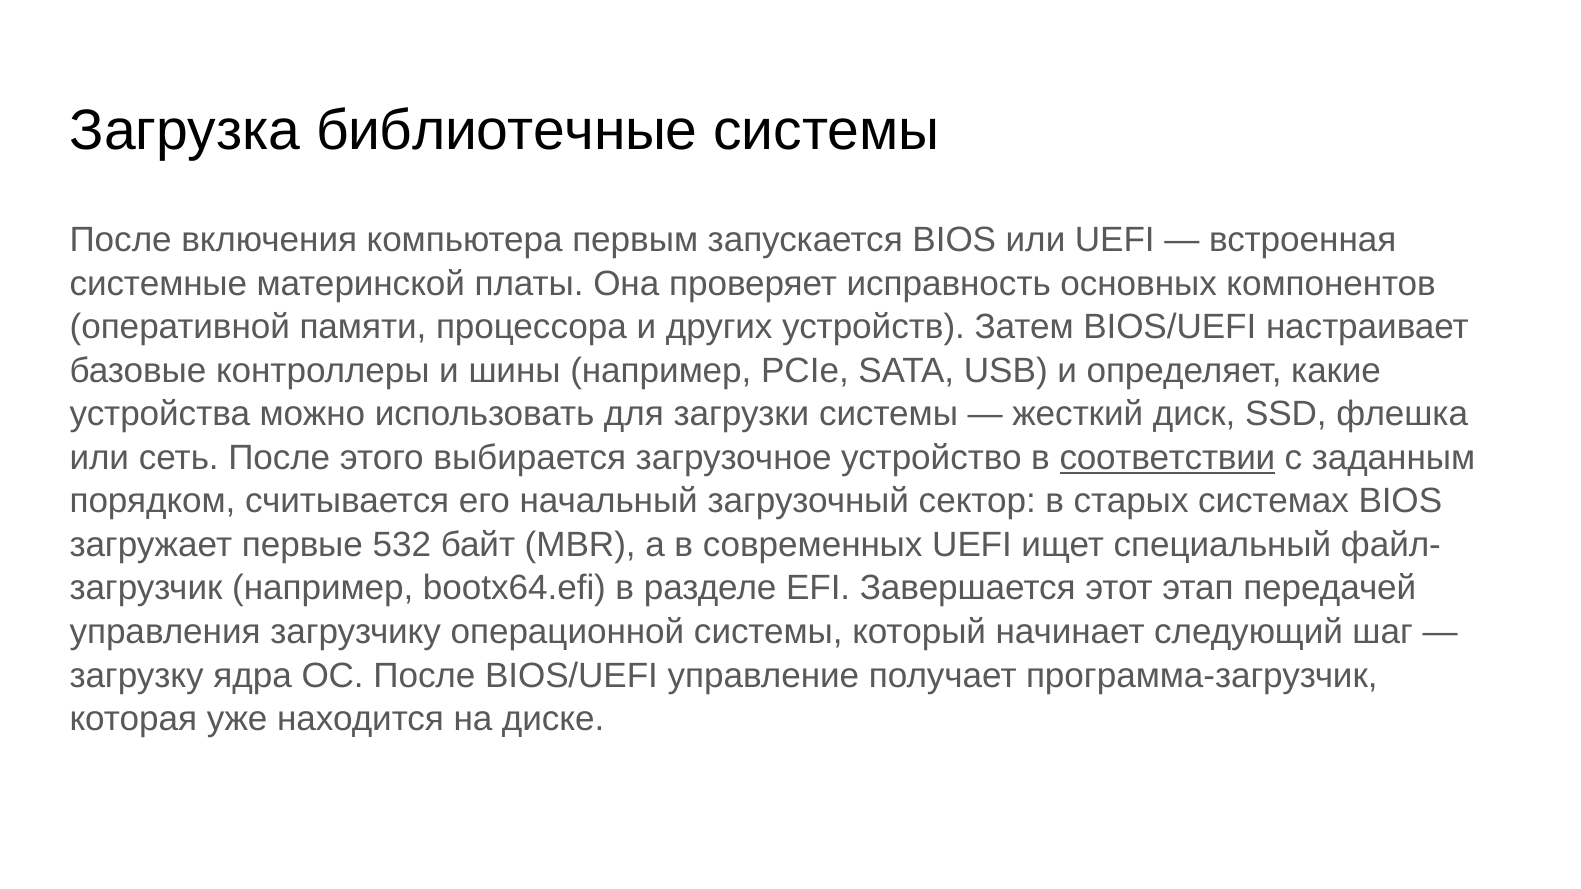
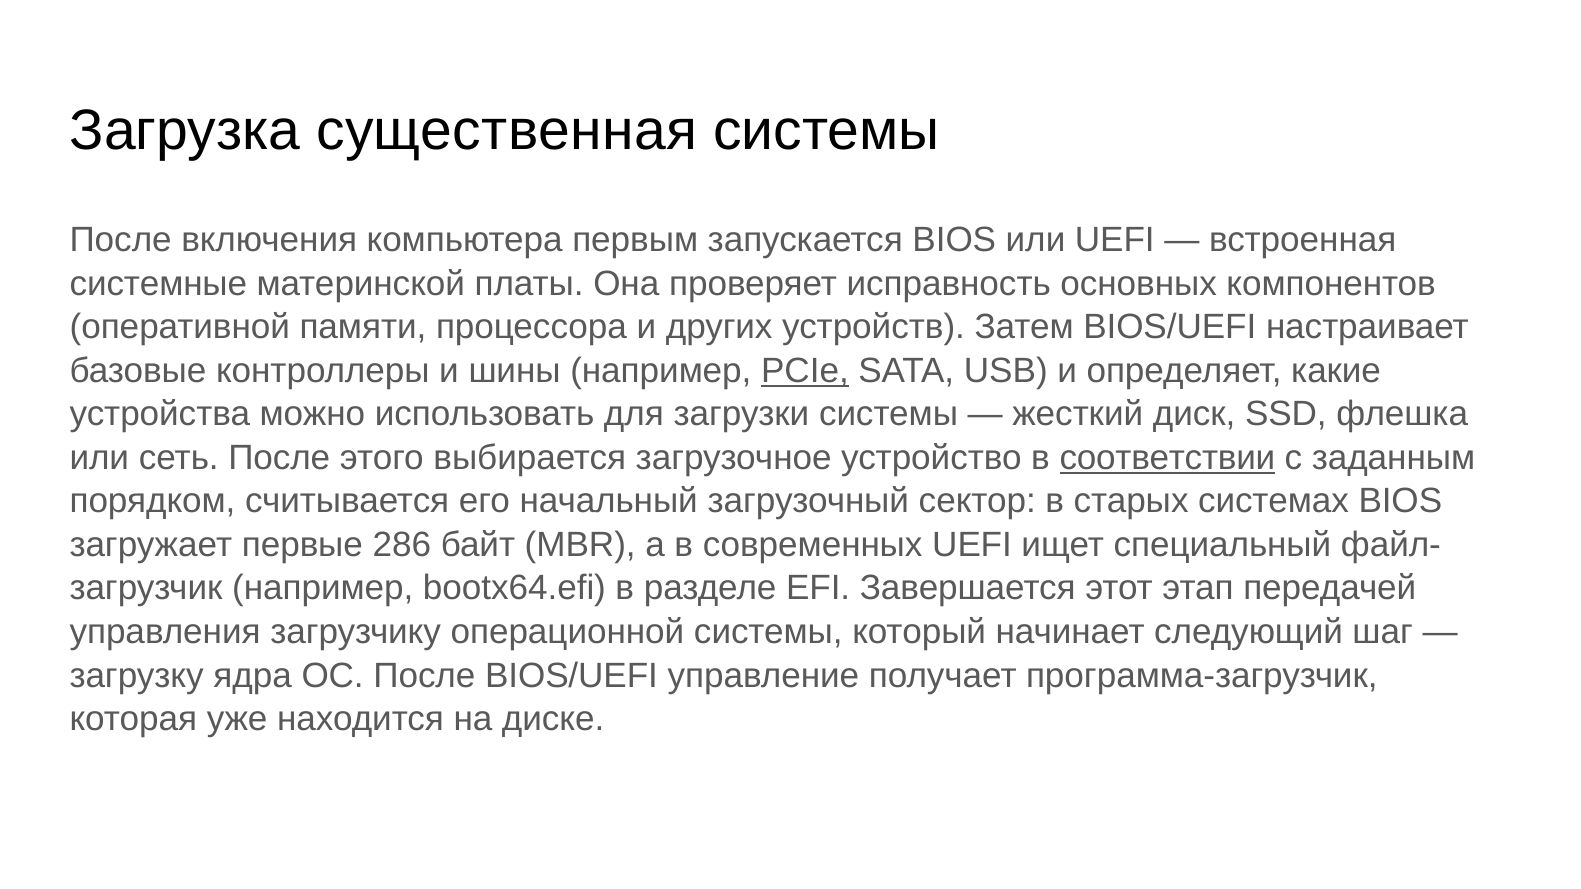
библиотечные: библиотечные -> существенная
PCIe underline: none -> present
532: 532 -> 286
